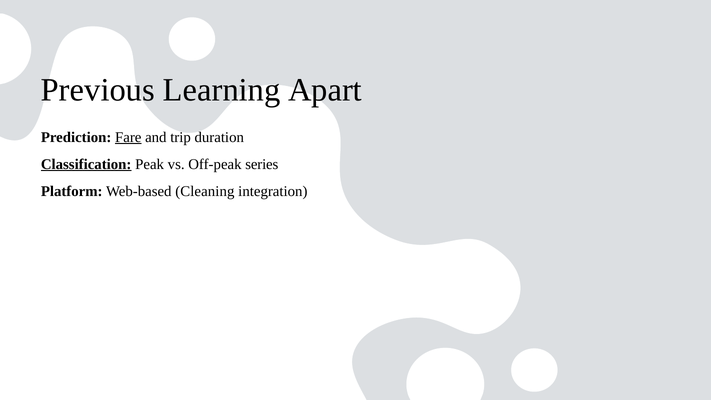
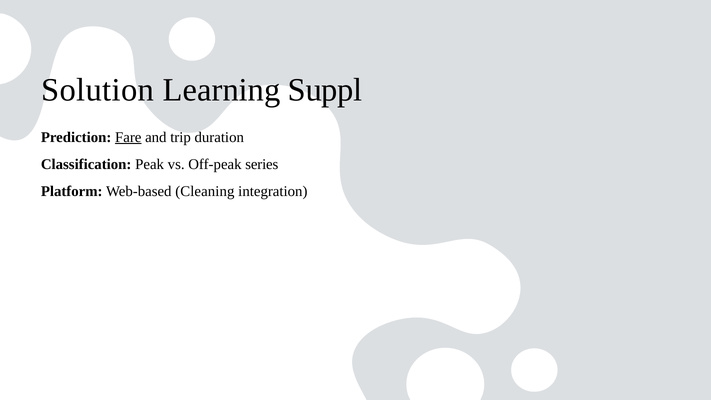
Previous: Previous -> Solution
Apart: Apart -> Suppl
Classification underline: present -> none
